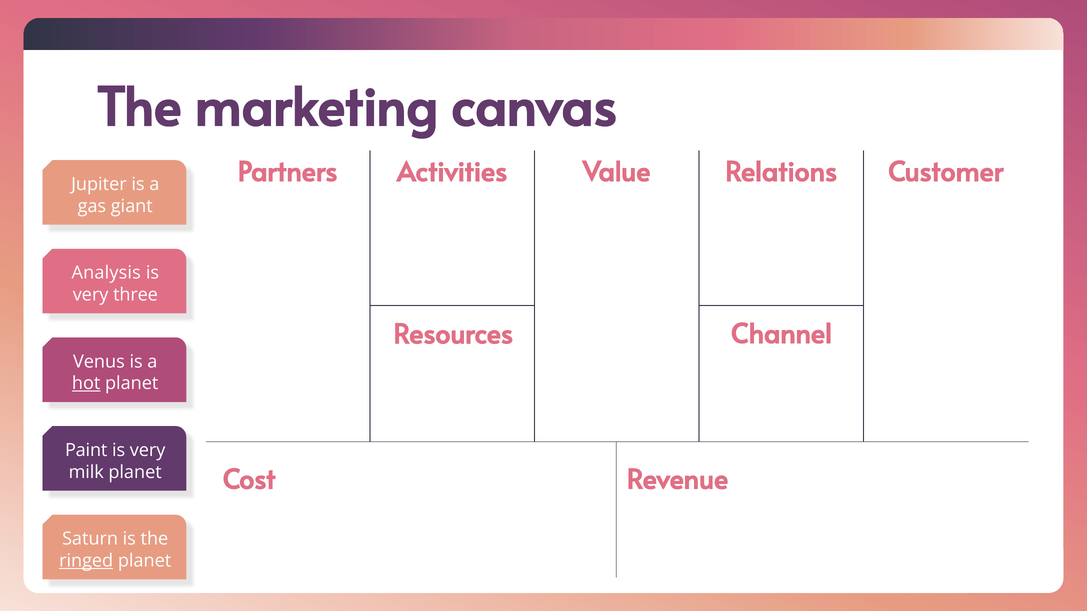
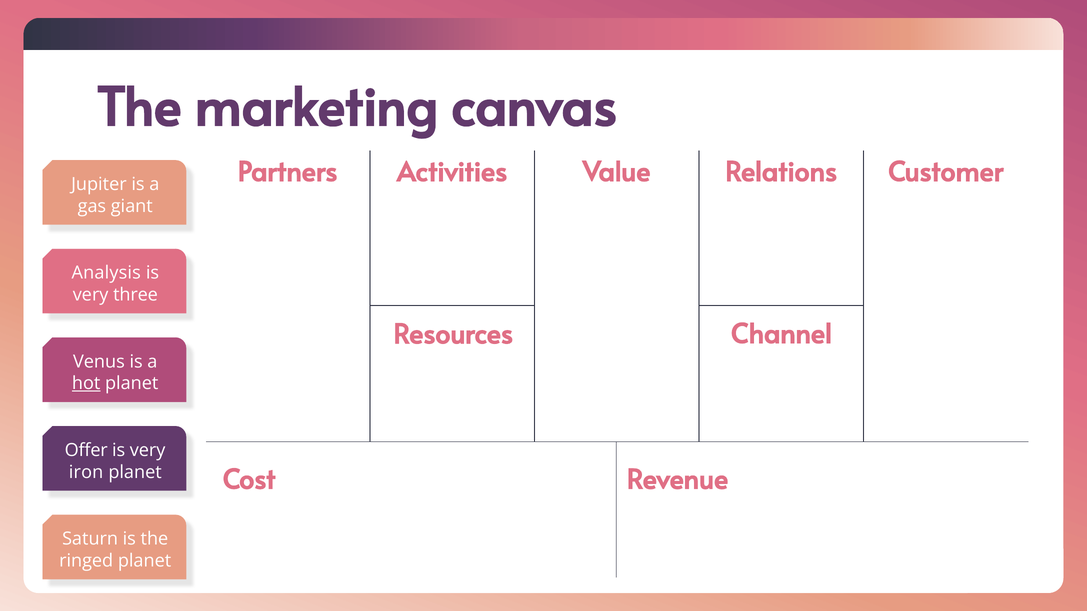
Paint: Paint -> Offer
milk: milk -> iron
ringed underline: present -> none
